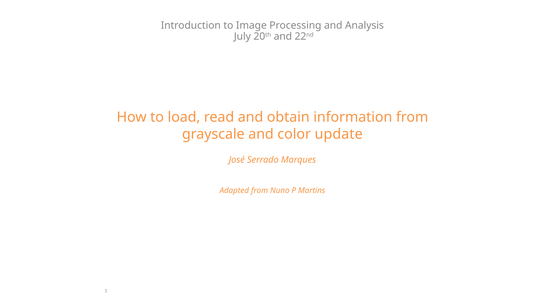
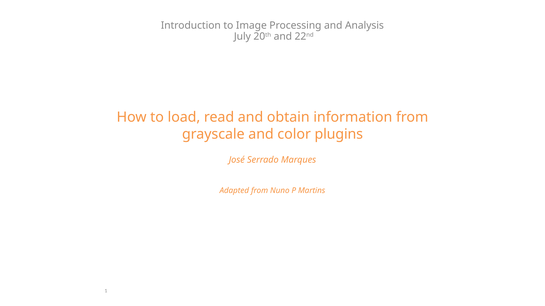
update: update -> plugins
